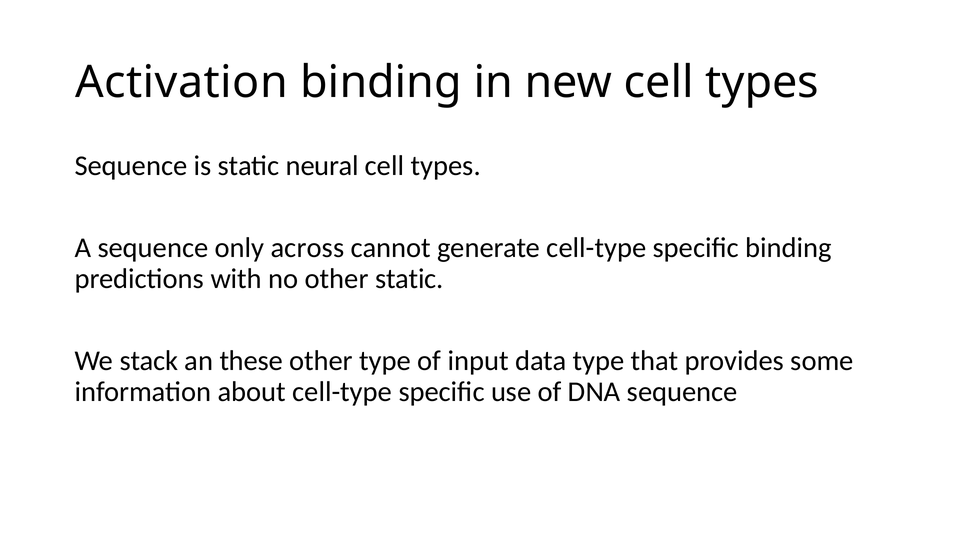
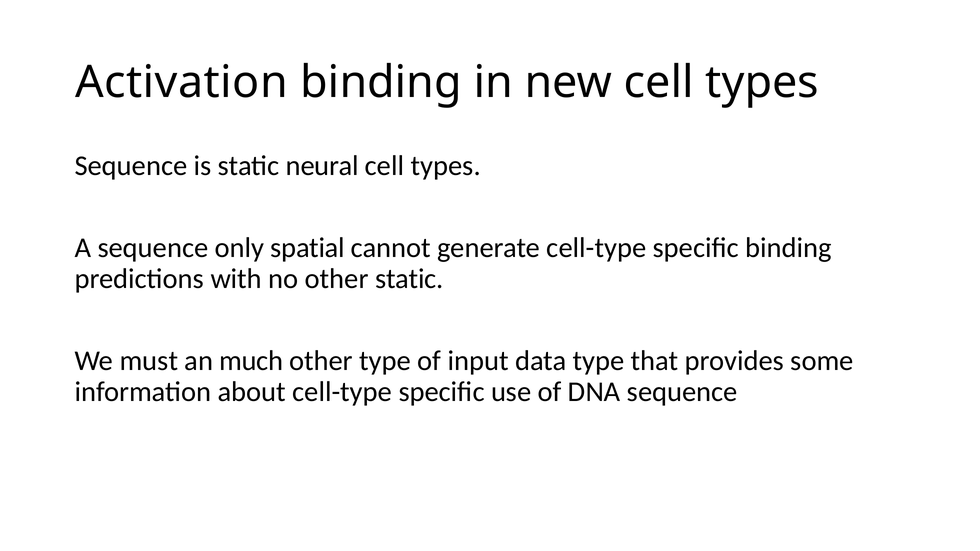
across: across -> spatial
stack: stack -> must
these: these -> much
